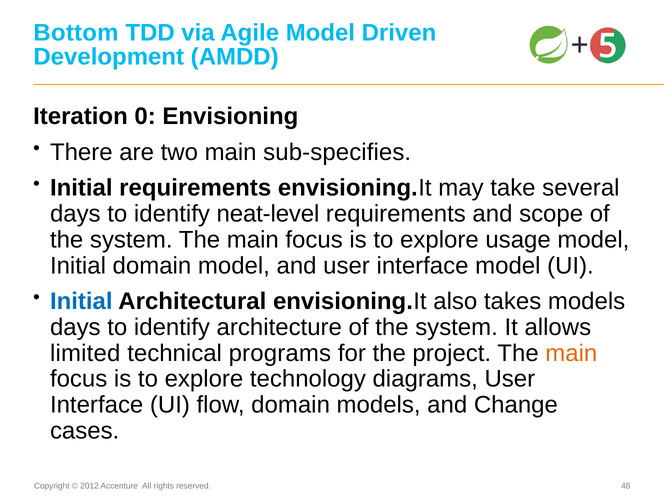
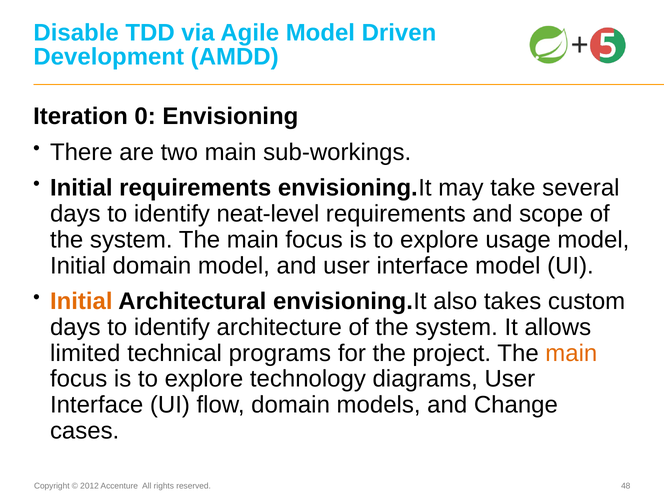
Bottom: Bottom -> Disable
sub-specifies: sub-specifies -> sub-workings
Initial at (81, 301) colour: blue -> orange
takes models: models -> custom
